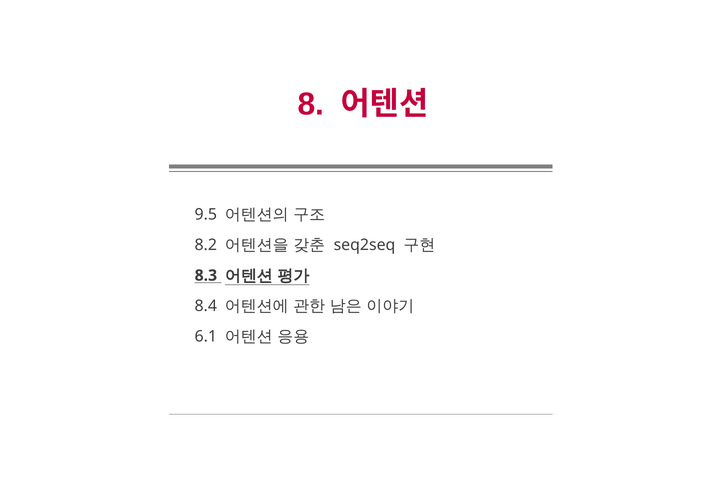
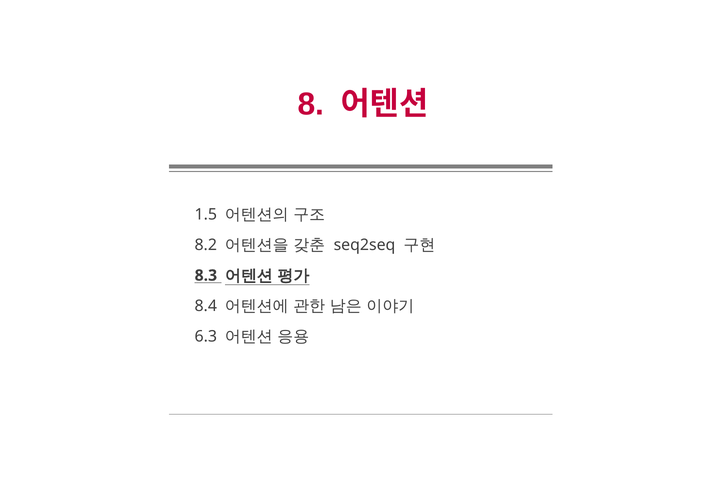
9.5: 9.5 -> 1.5
6.1: 6.1 -> 6.3
